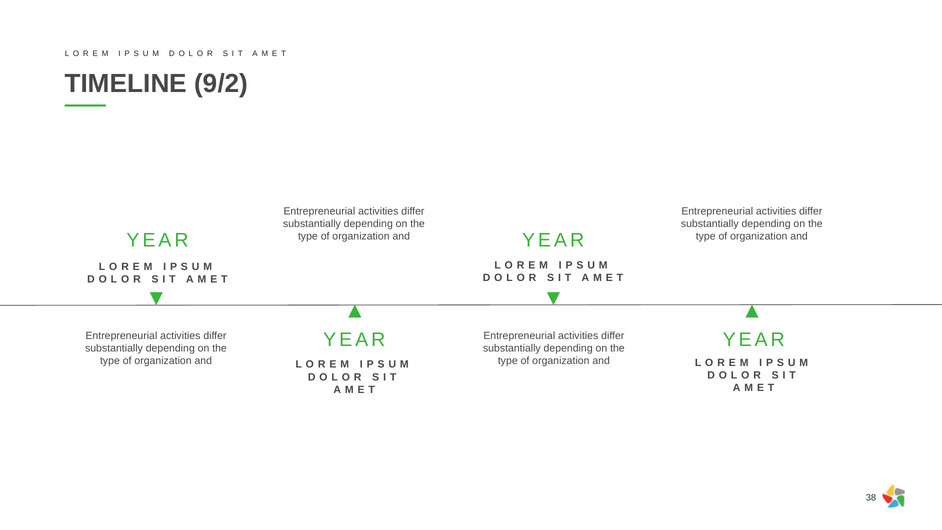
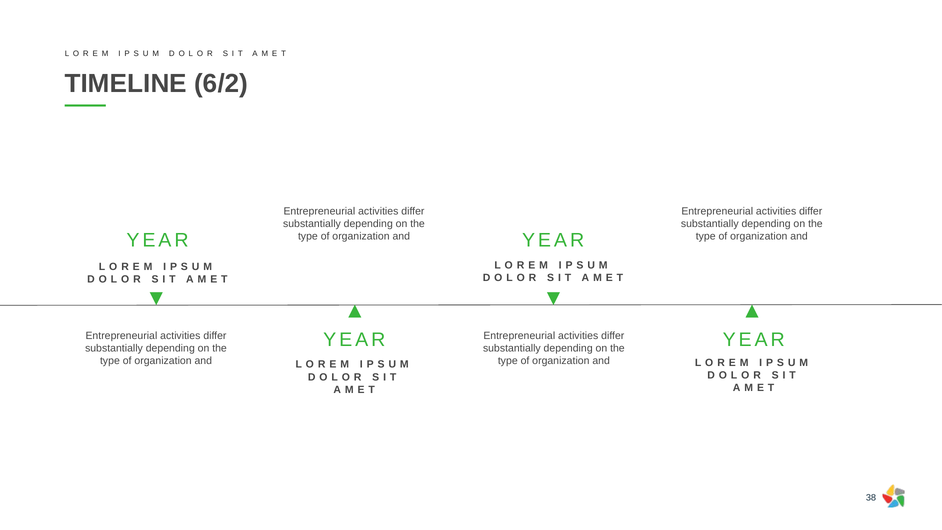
9/2: 9/2 -> 6/2
